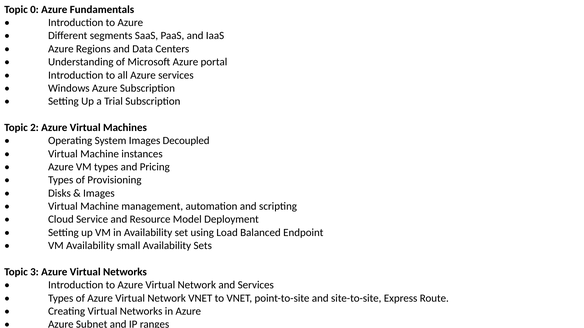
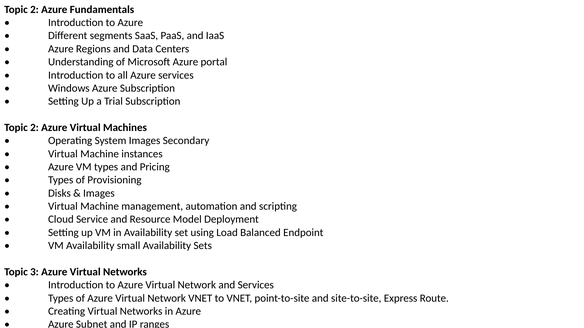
0 at (34, 9): 0 -> 2
Decoupled: Decoupled -> Secondary
